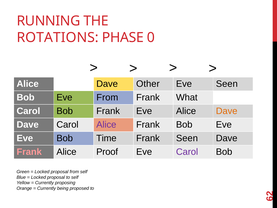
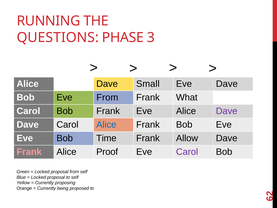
ROTATIONS: ROTATIONS -> QUESTIONS
0: 0 -> 3
Other: Other -> Small
Eve Seen: Seen -> Dave
Dave at (227, 111) colour: orange -> purple
Alice at (106, 125) colour: purple -> blue
Frank Seen: Seen -> Allow
